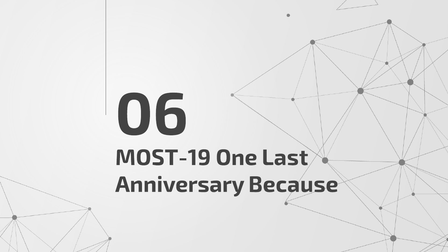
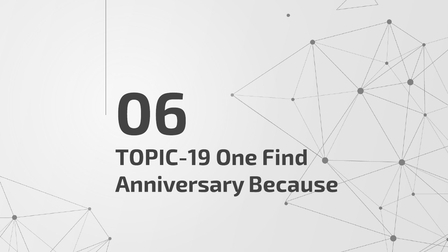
MOST-19: MOST-19 -> TOPIC-19
Last: Last -> Find
